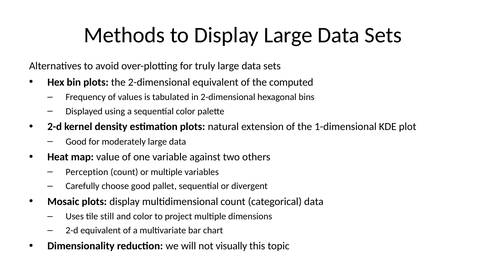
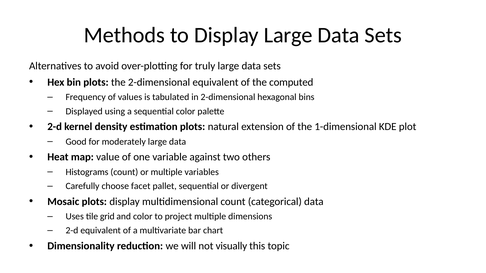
Perception: Perception -> Histograms
choose good: good -> facet
still: still -> grid
